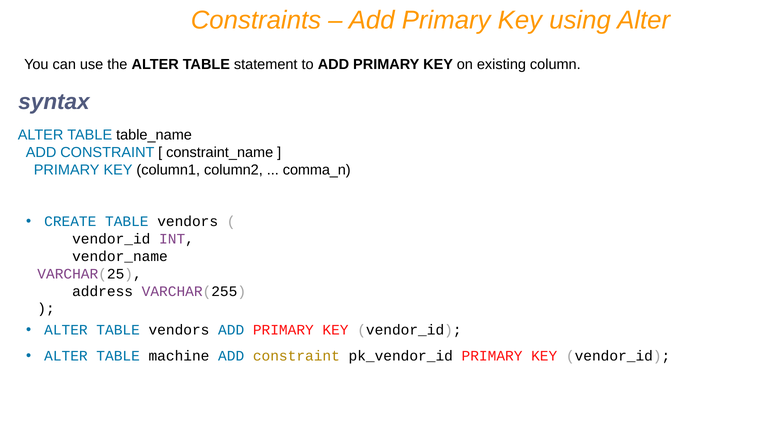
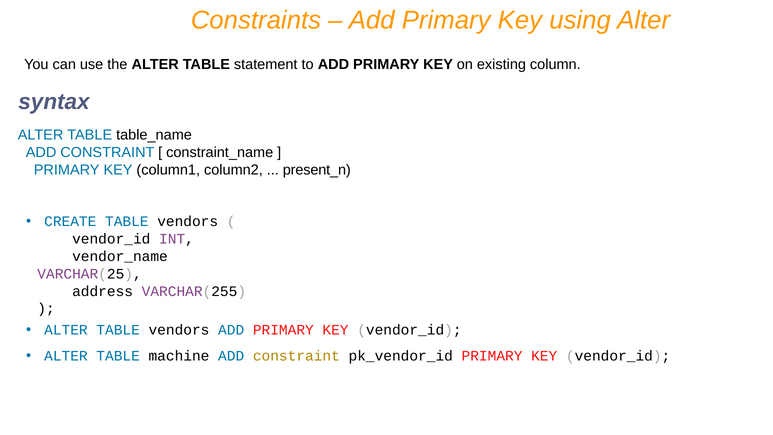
comma_n: comma_n -> present_n
